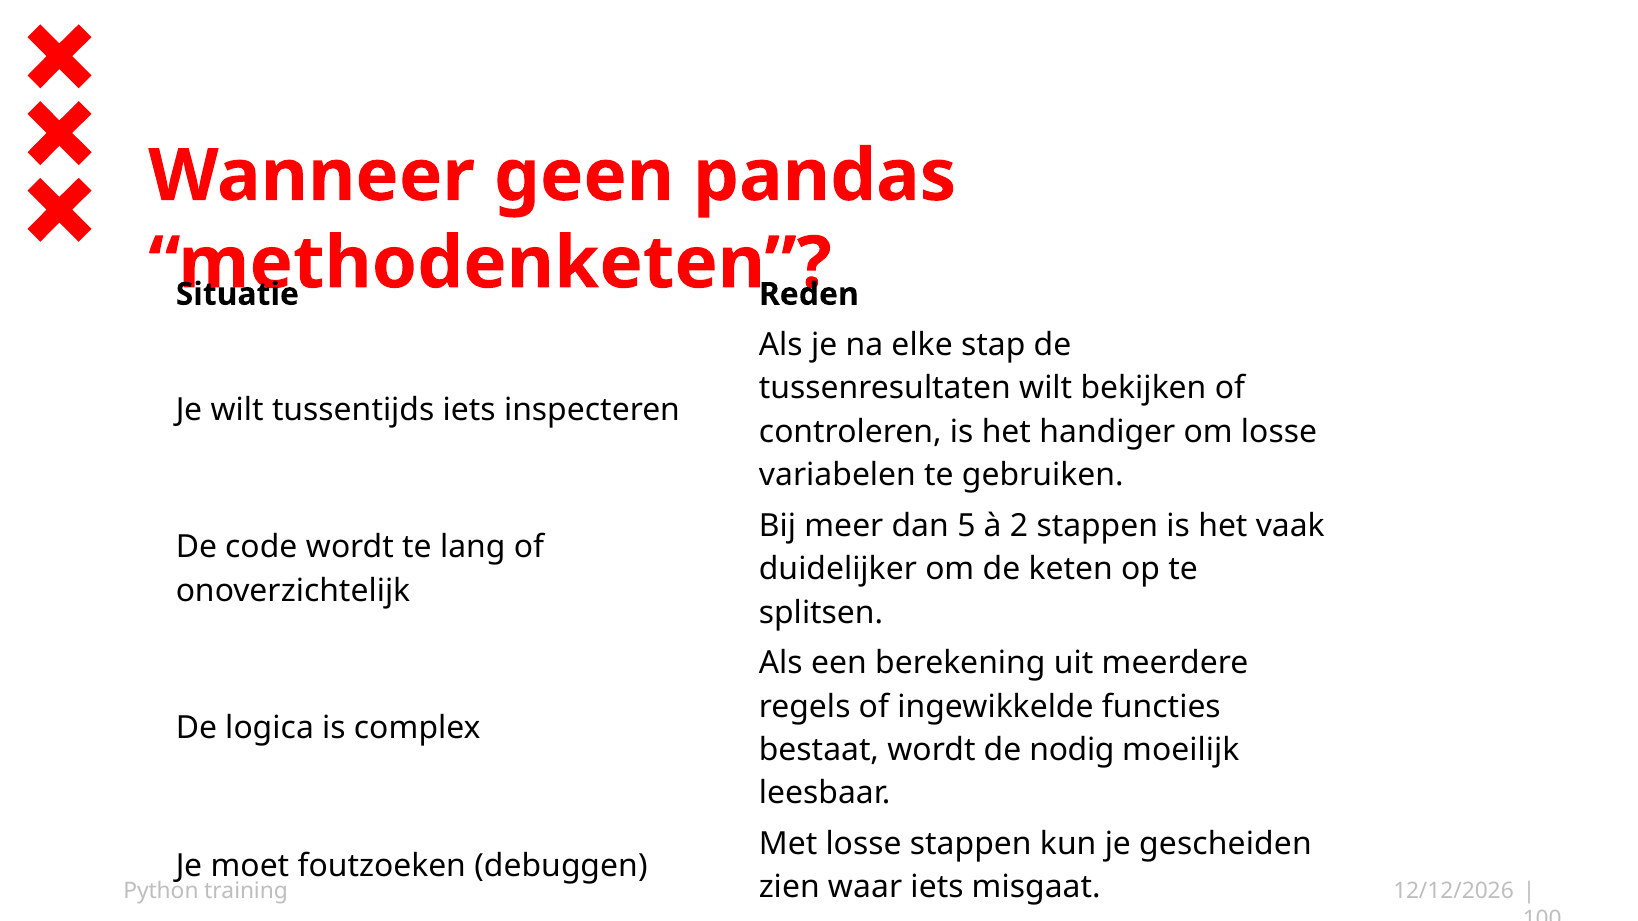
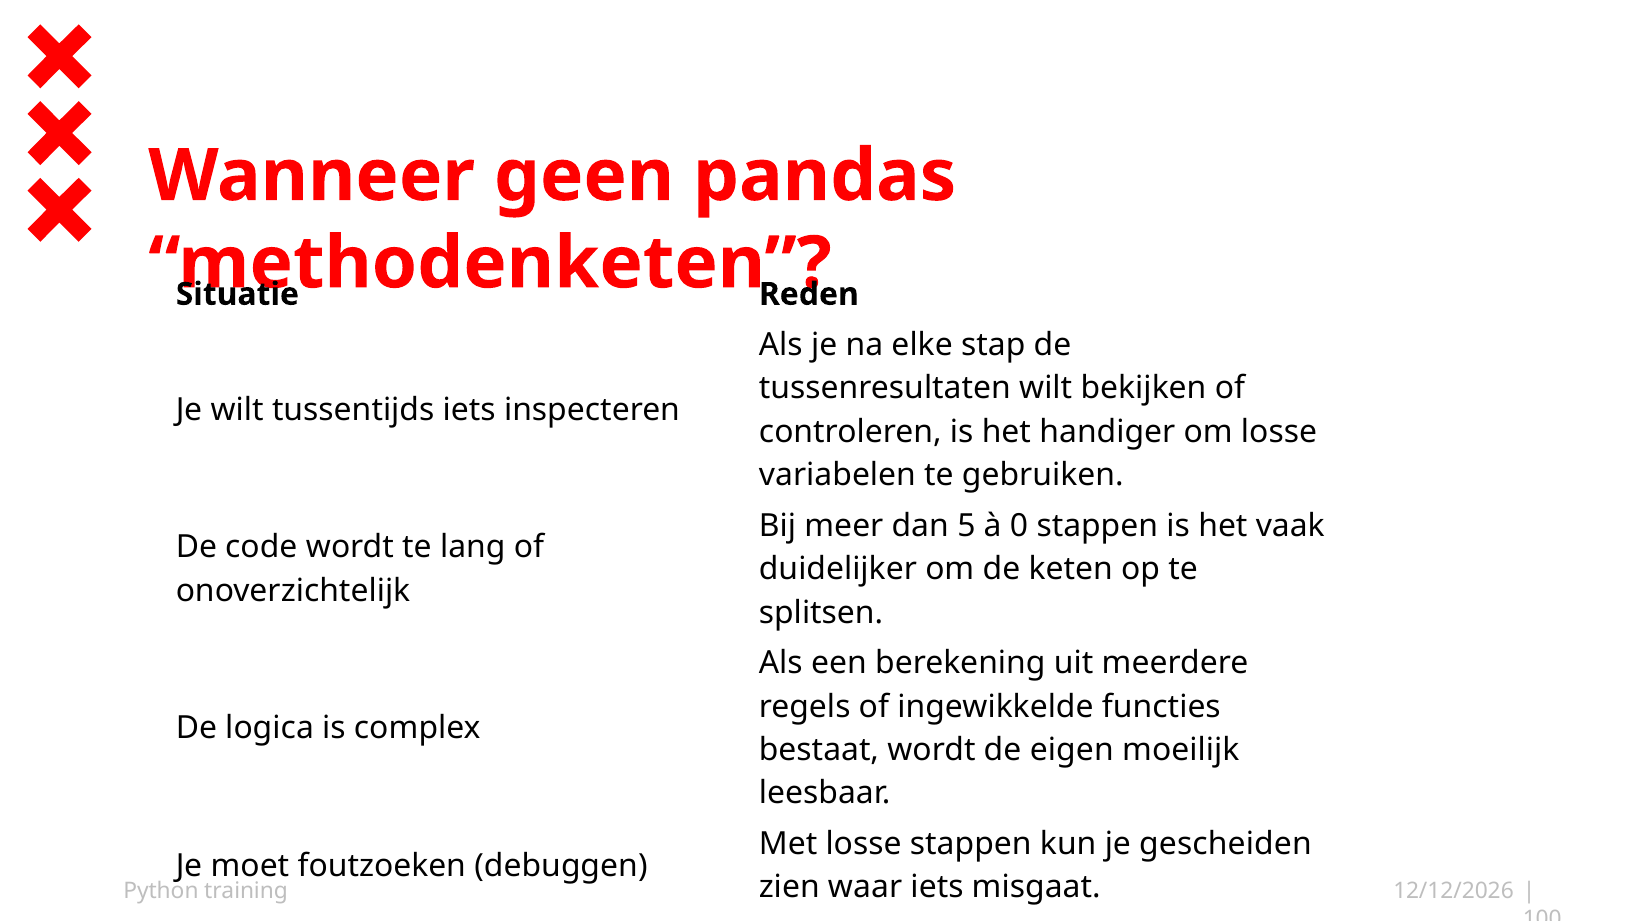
2: 2 -> 0
nodig: nodig -> eigen
